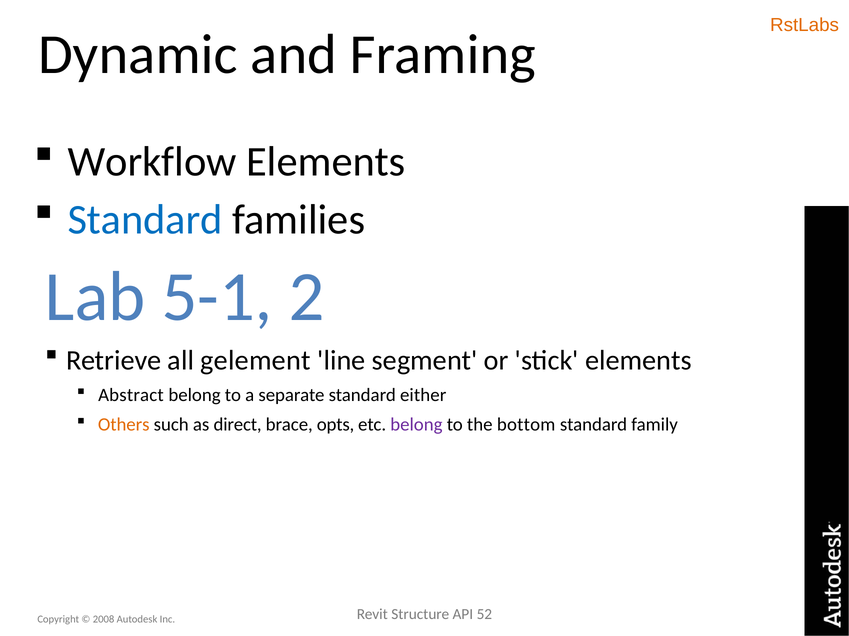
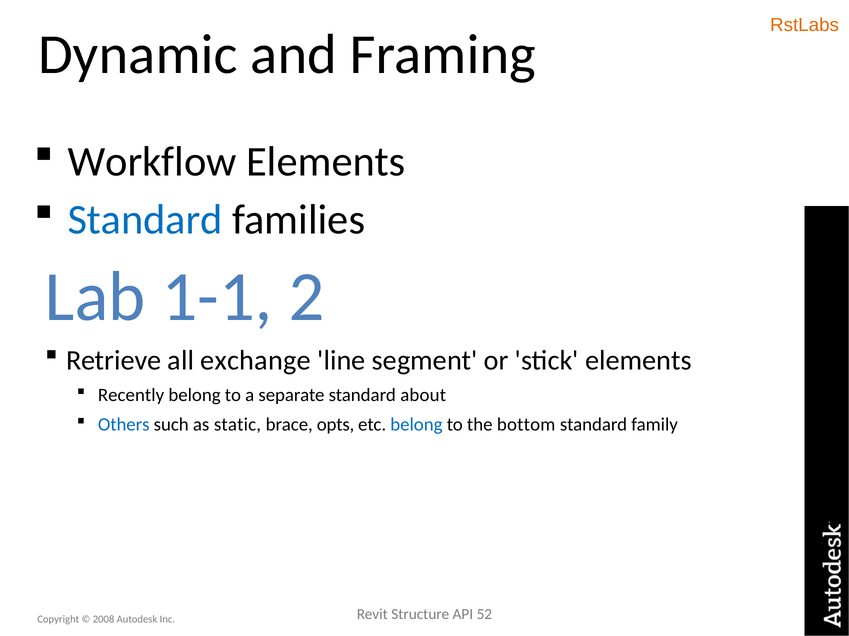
5-1: 5-1 -> 1-1
gelement: gelement -> exchange
Abstract: Abstract -> Recently
either: either -> about
Others colour: orange -> blue
direct: direct -> static
belong at (416, 425) colour: purple -> blue
